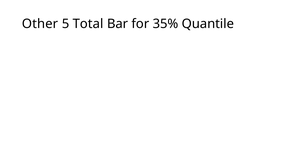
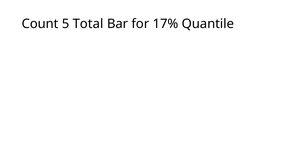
Other: Other -> Count
35%: 35% -> 17%
